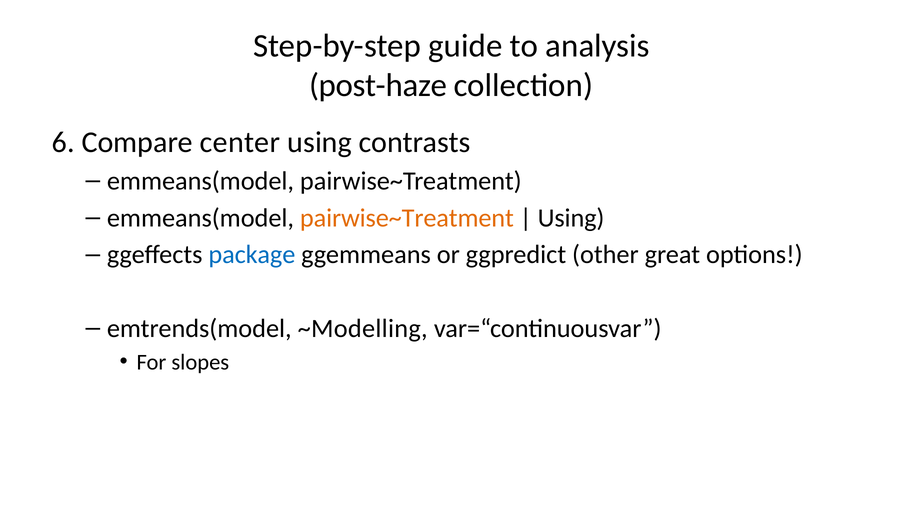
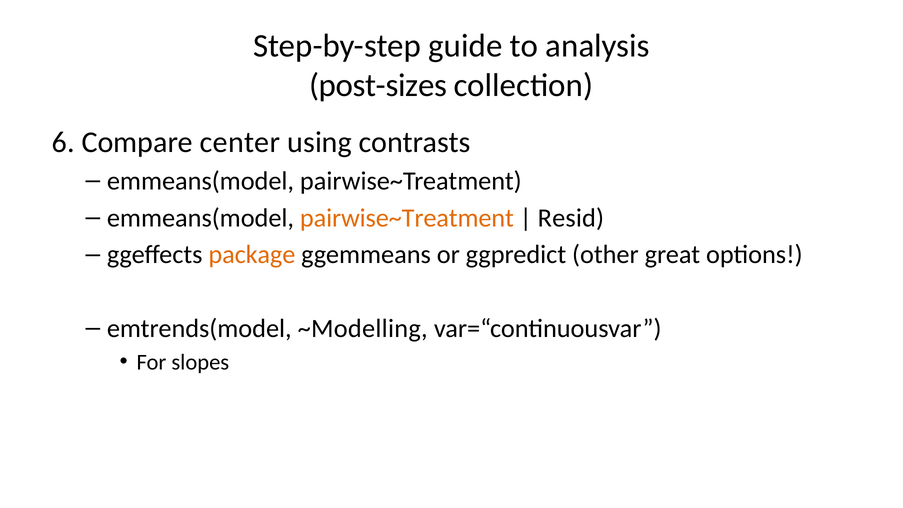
post-haze: post-haze -> post-sizes
Using at (571, 218): Using -> Resid
package colour: blue -> orange
